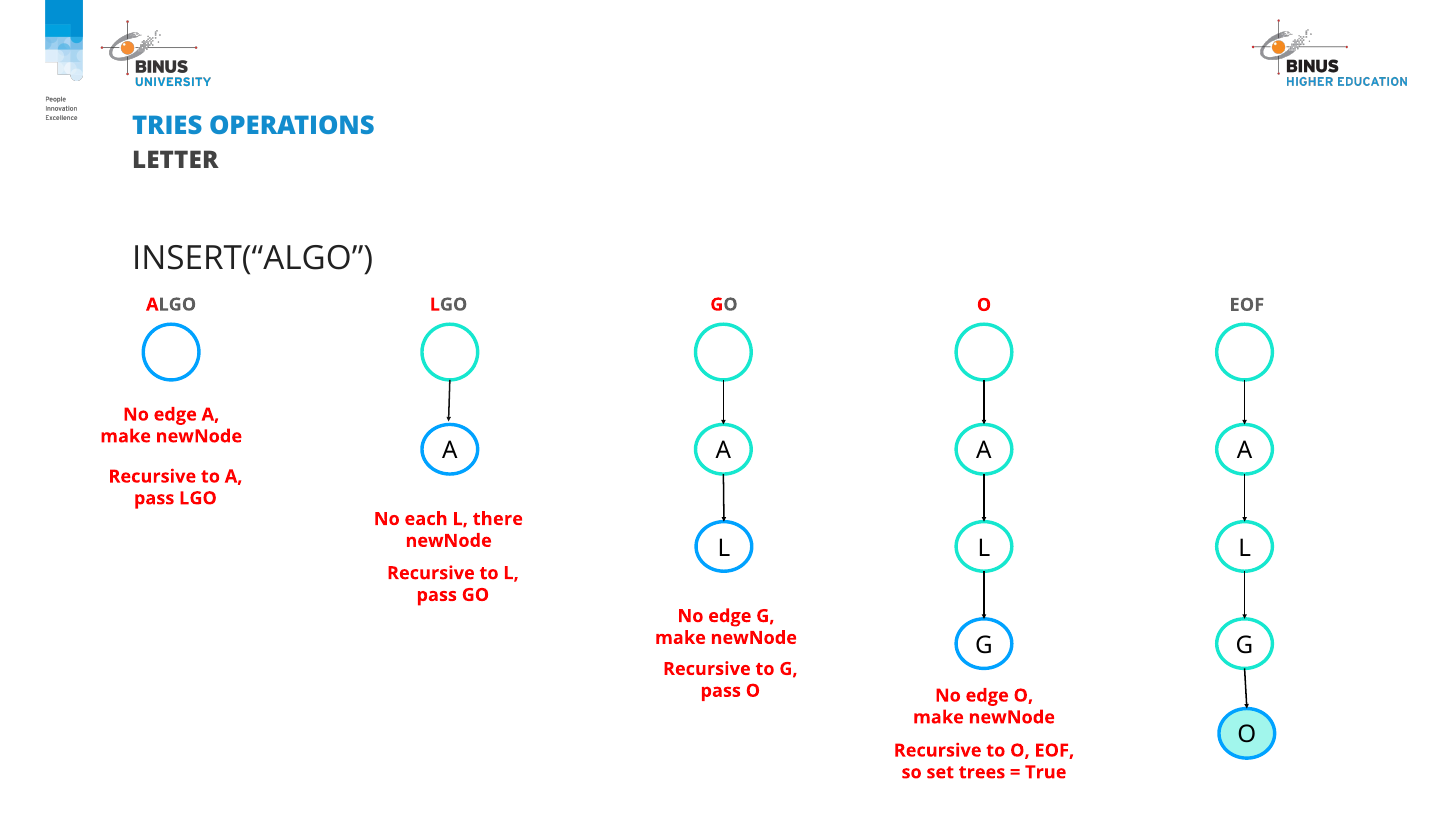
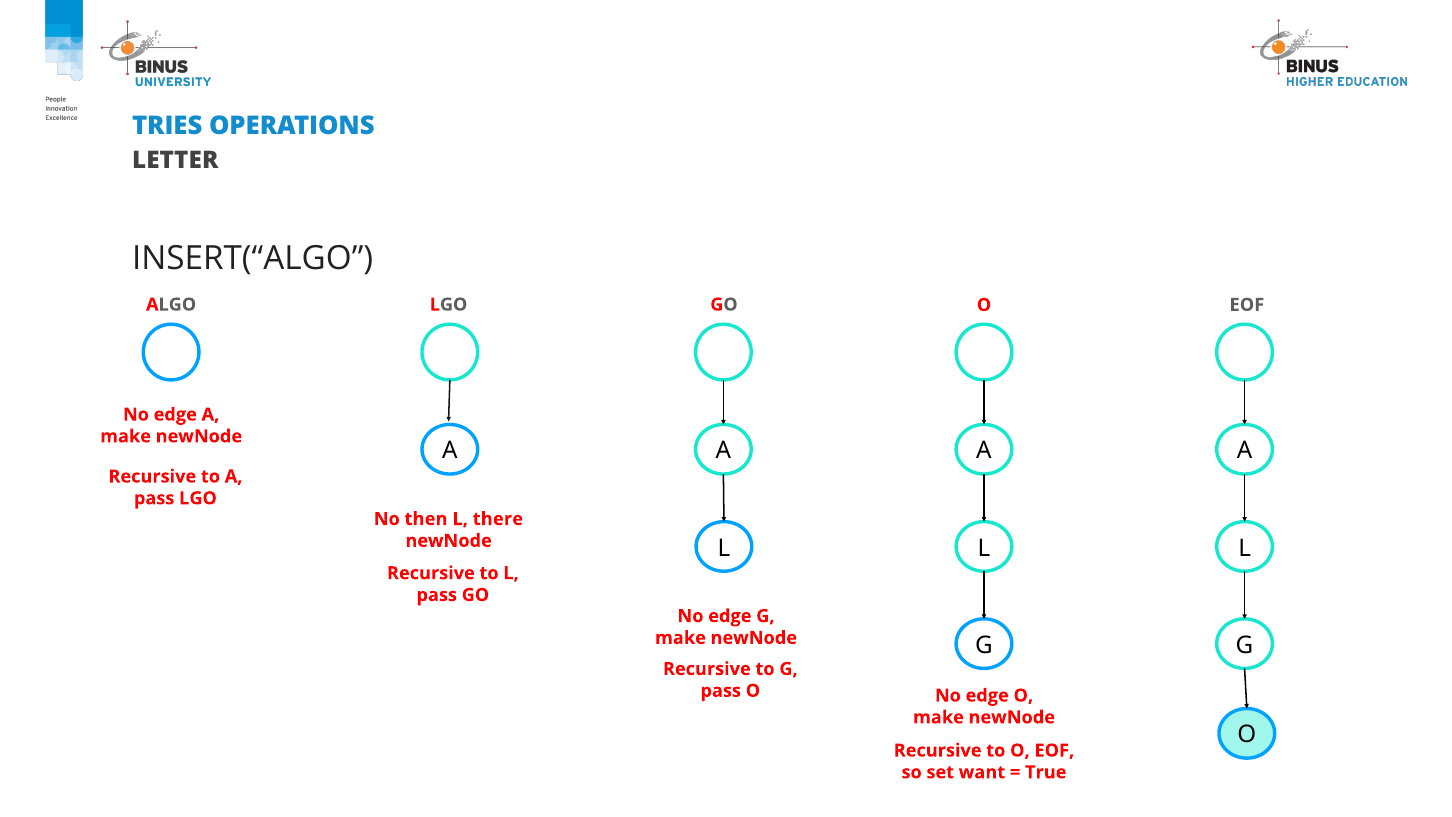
each: each -> then
trees: trees -> want
